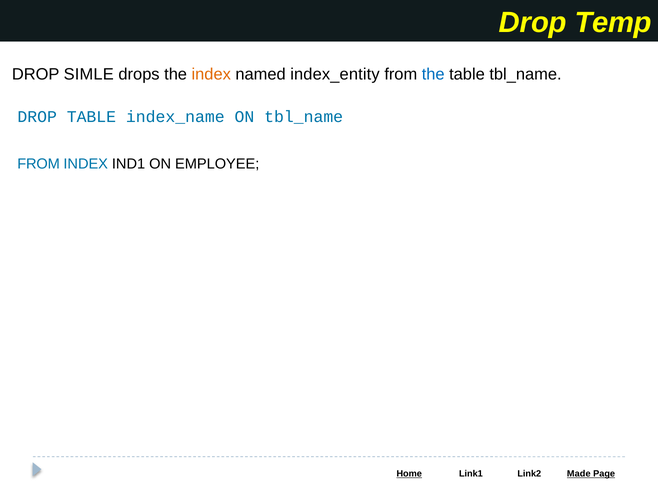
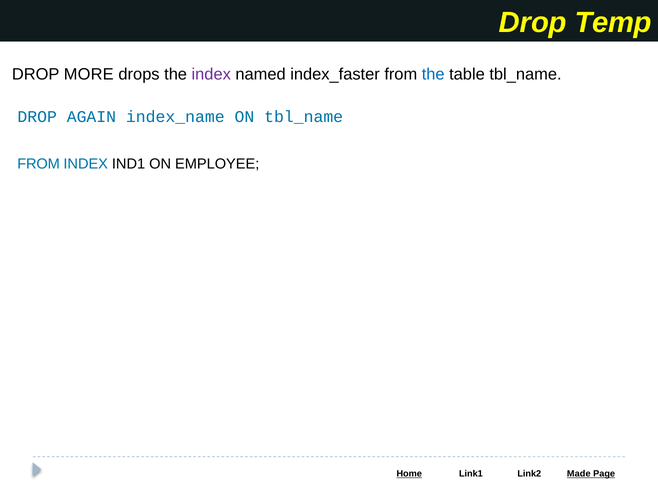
SIMLE: SIMLE -> MORE
index at (211, 75) colour: orange -> purple
index_entity: index_entity -> index_faster
DROP TABLE: TABLE -> AGAIN
